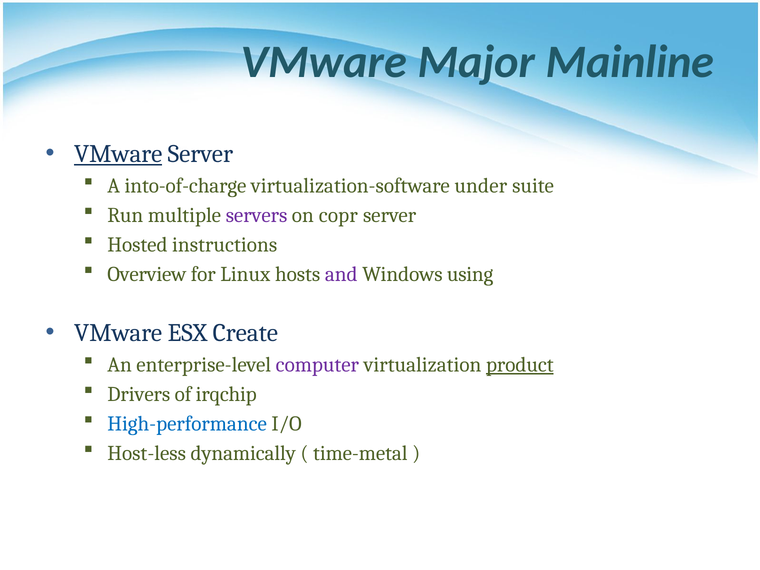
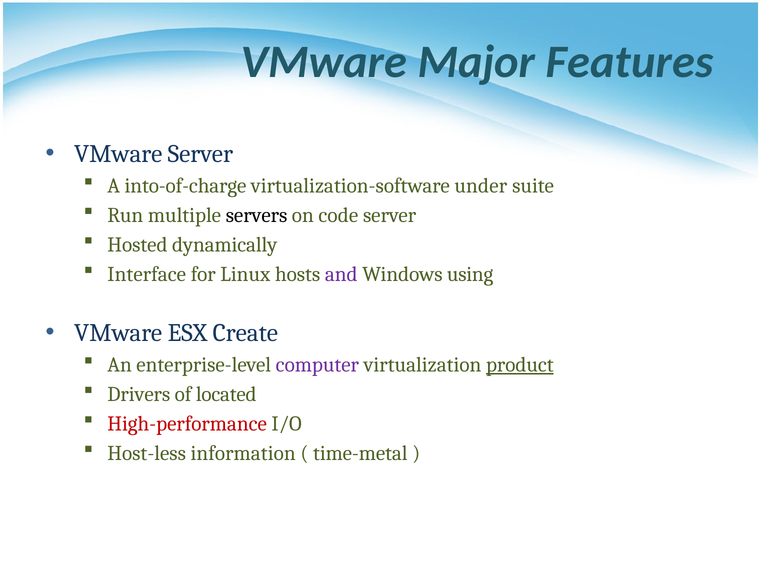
Mainline: Mainline -> Features
VMware at (118, 154) underline: present -> none
servers colour: purple -> black
copr: copr -> code
instructions: instructions -> dynamically
Overview: Overview -> Interface
irqchip: irqchip -> located
High-performance colour: blue -> red
dynamically: dynamically -> information
